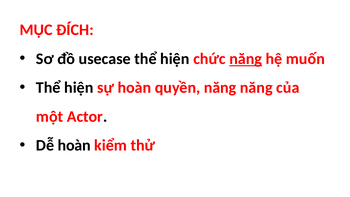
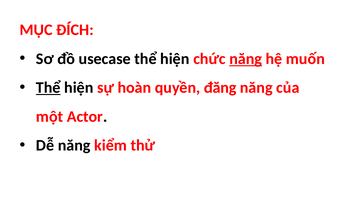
Thể at (48, 88) underline: none -> present
quyền năng: năng -> đăng
Dễ hoàn: hoàn -> năng
